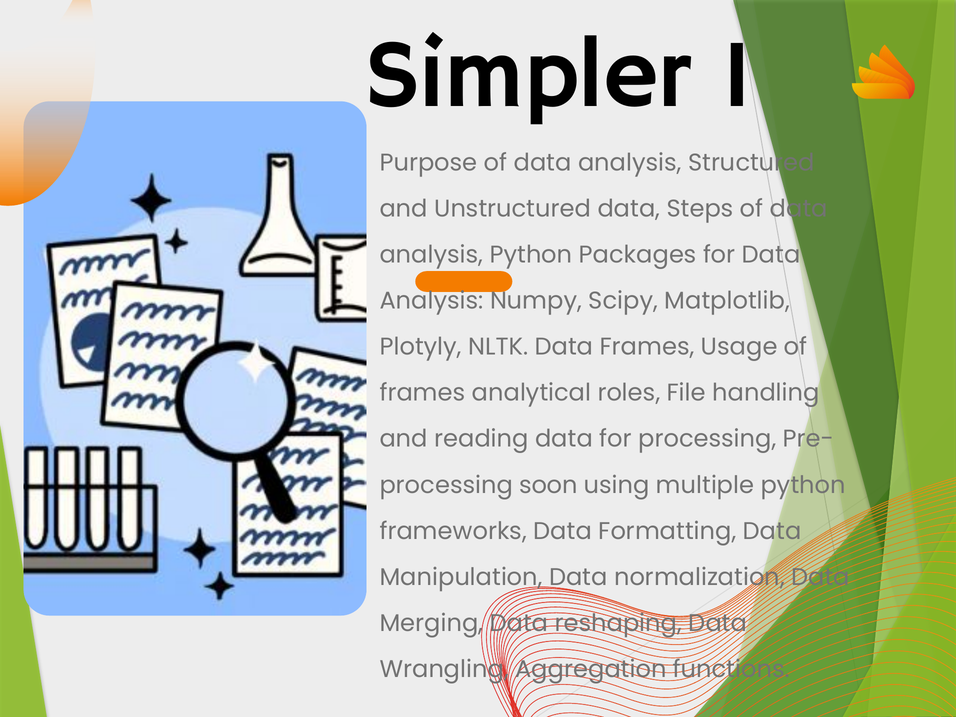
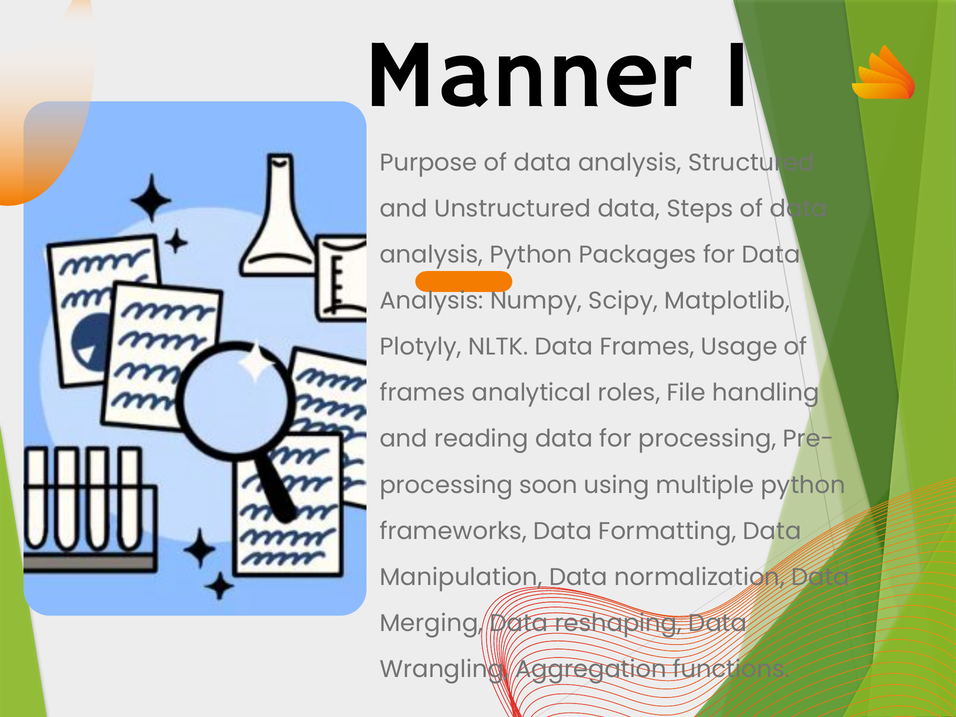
Simpler: Simpler -> Manner
